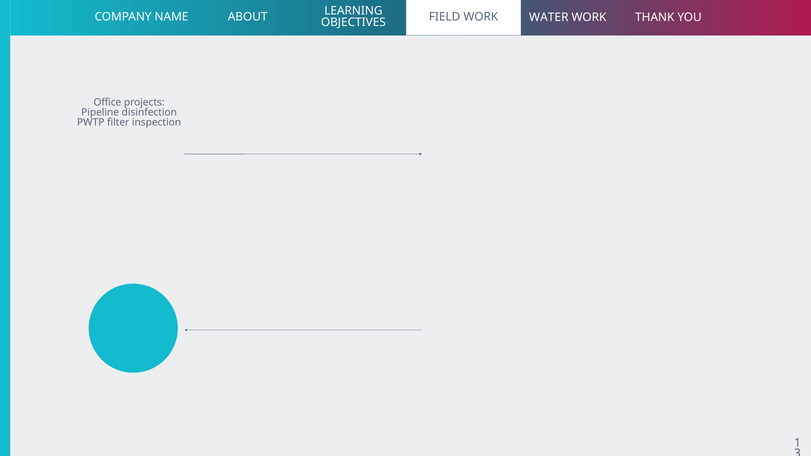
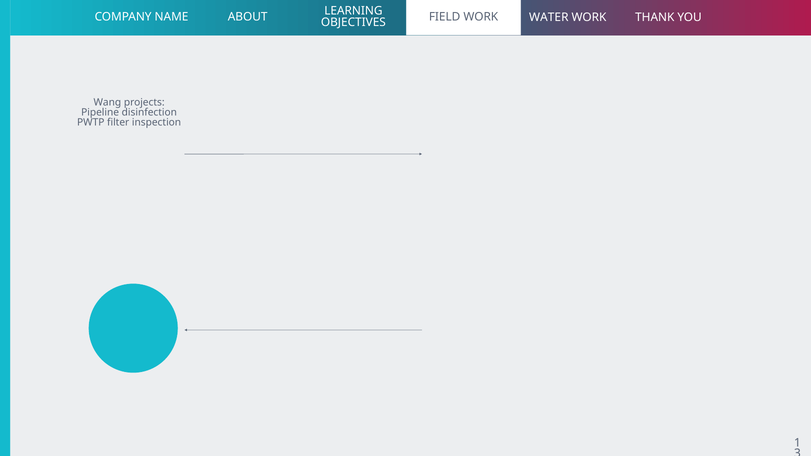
Office: Office -> Wang
